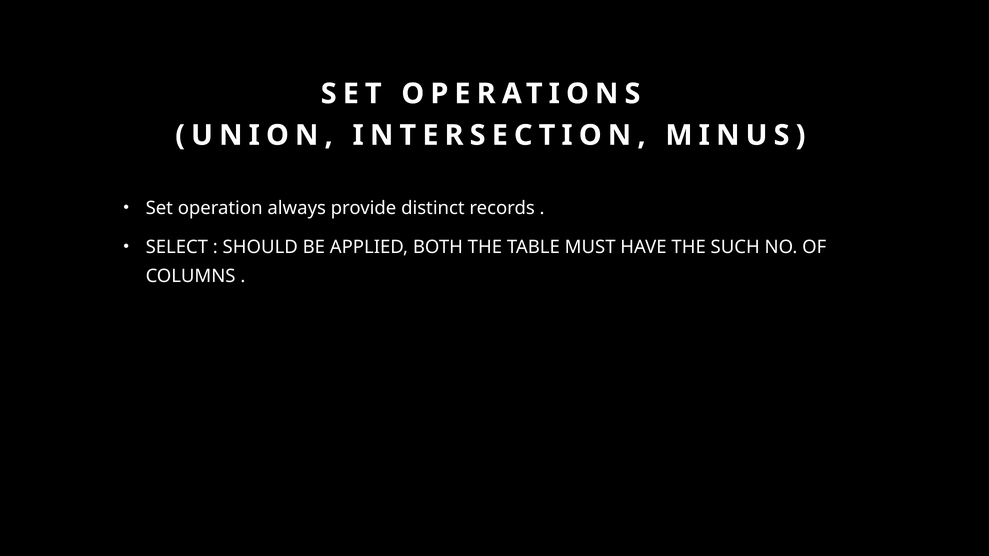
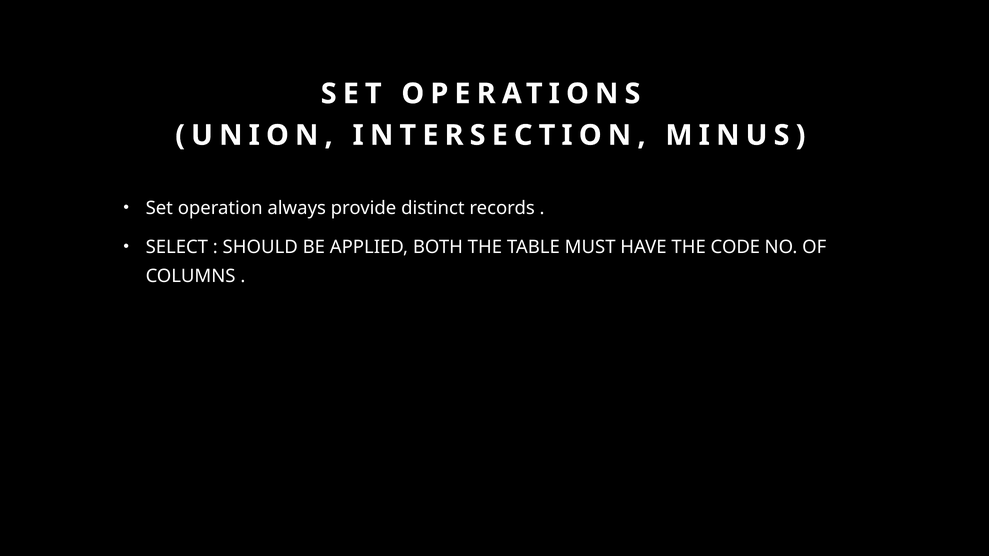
SUCH: SUCH -> CODE
